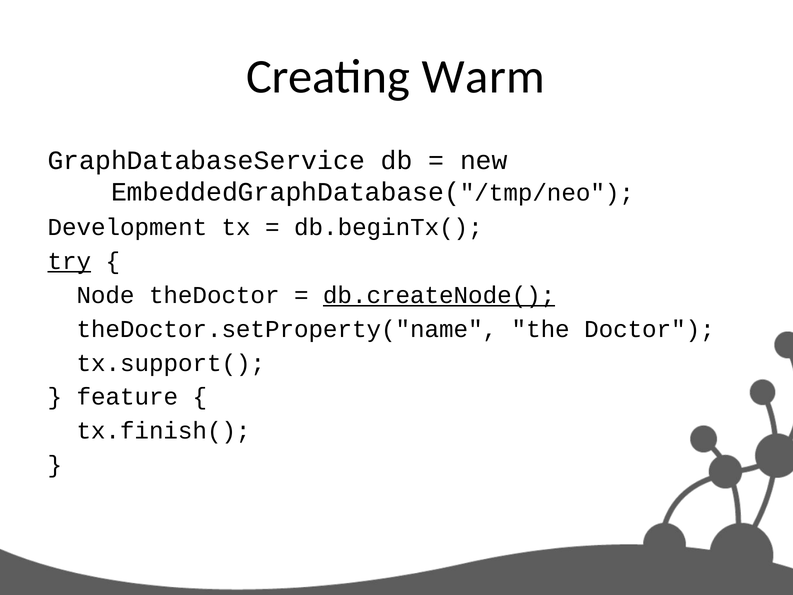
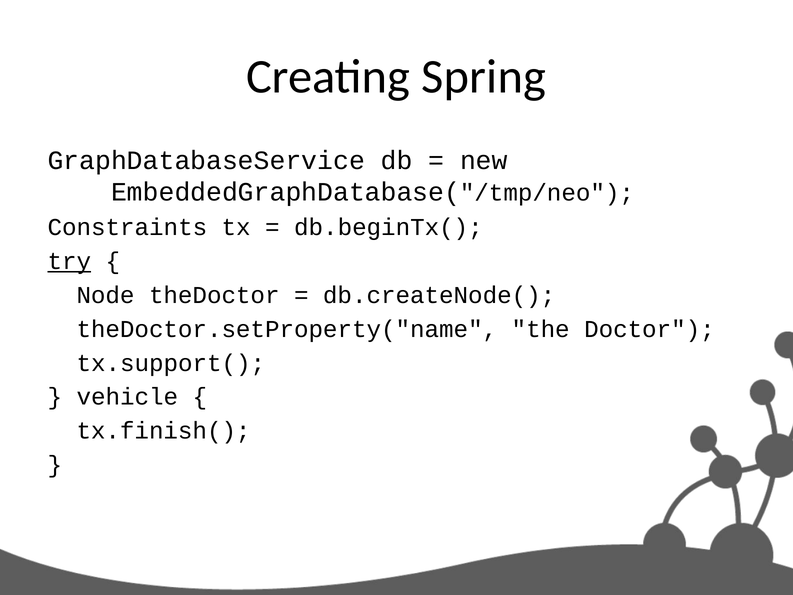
Warm: Warm -> Spring
Development: Development -> Constraints
db.createNode( underline: present -> none
feature: feature -> vehicle
